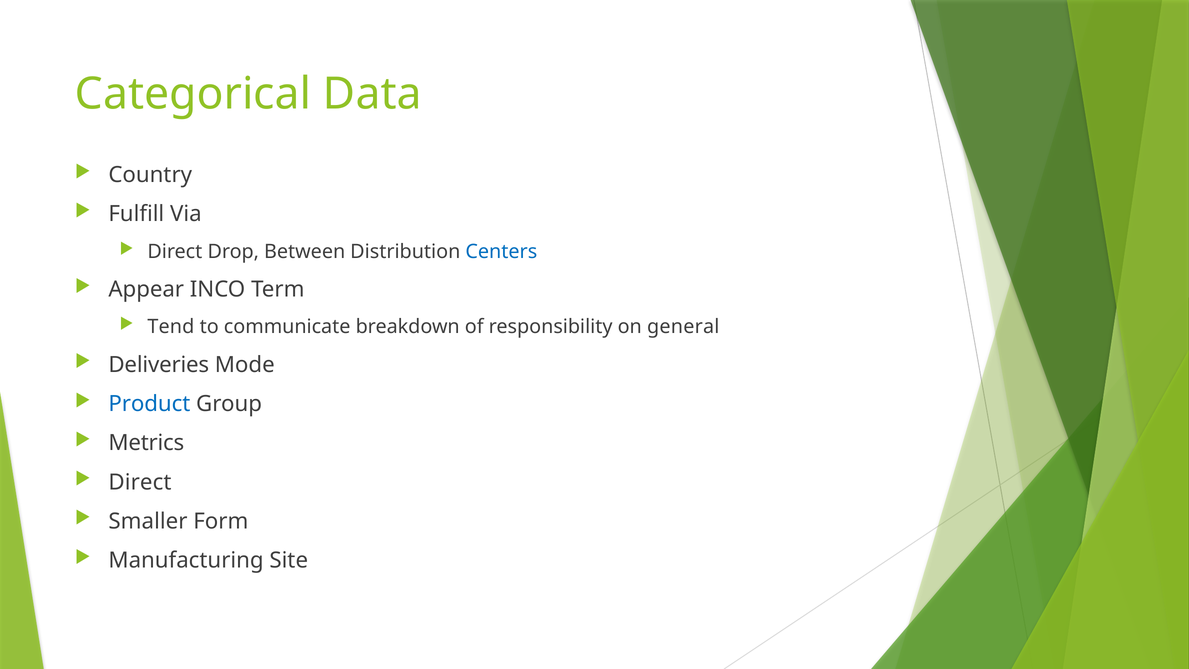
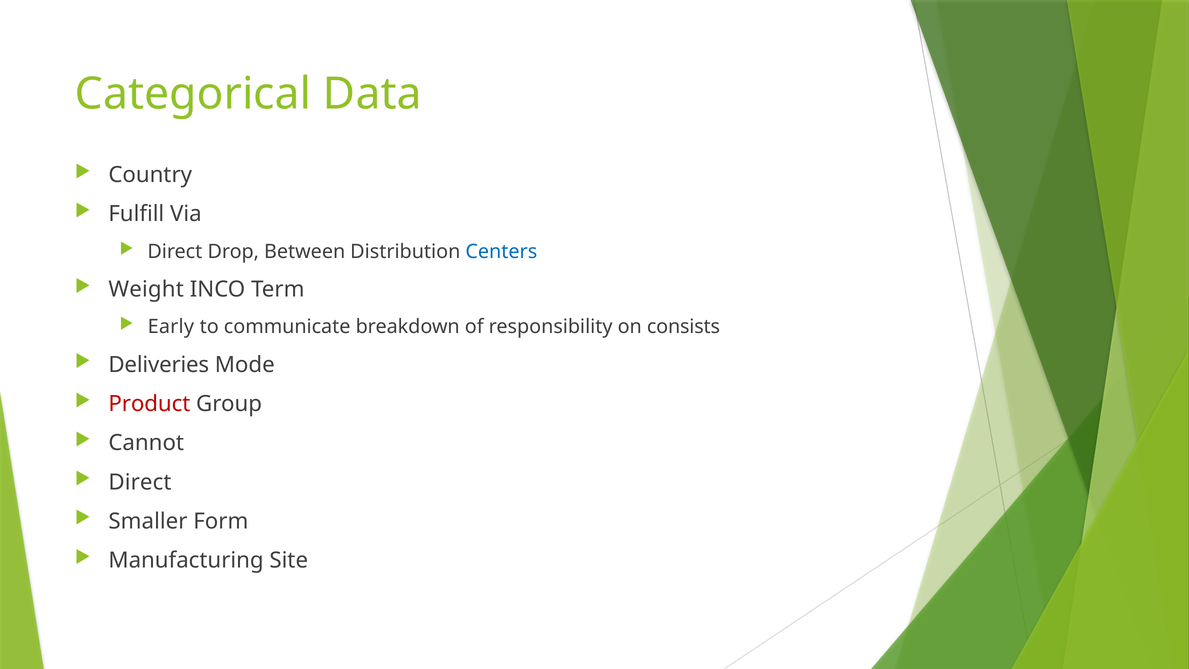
Appear: Appear -> Weight
Tend: Tend -> Early
general: general -> consists
Product colour: blue -> red
Metrics: Metrics -> Cannot
